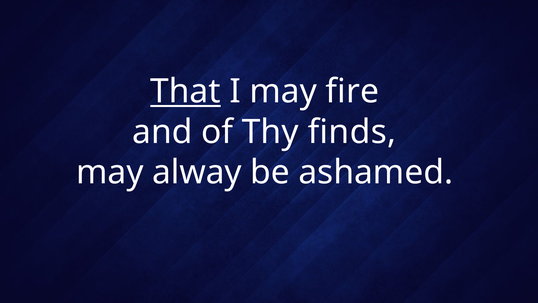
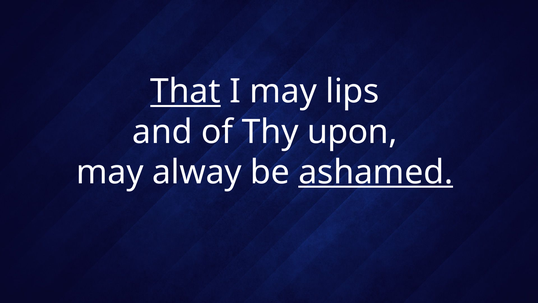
fire: fire -> lips
finds: finds -> upon
ashamed underline: none -> present
